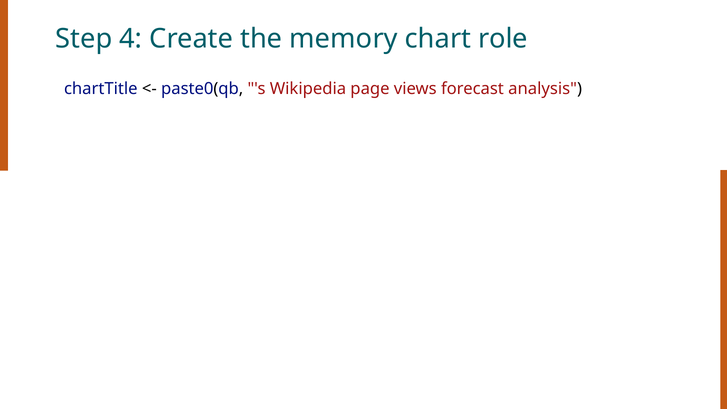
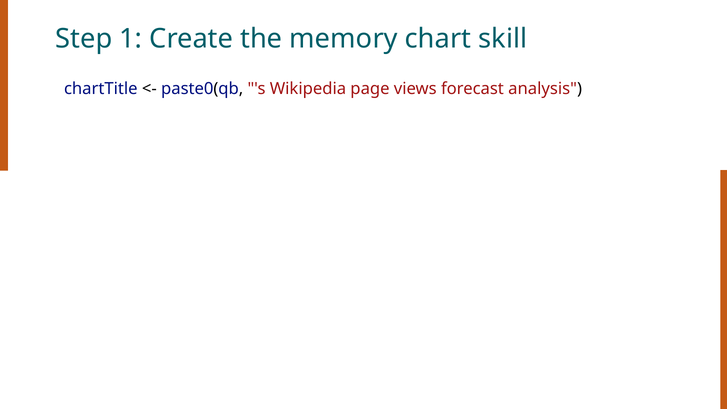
4: 4 -> 1
role: role -> skill
